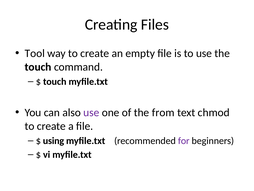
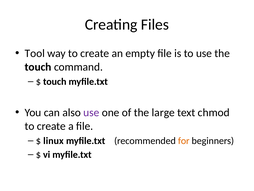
from: from -> large
using: using -> linux
for colour: purple -> orange
